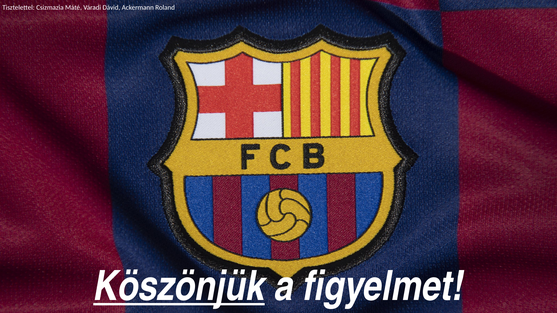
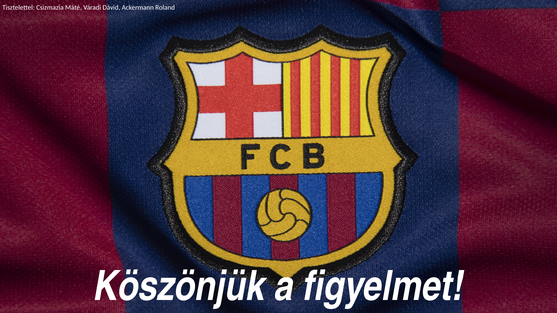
Köszönjük underline: present -> none
